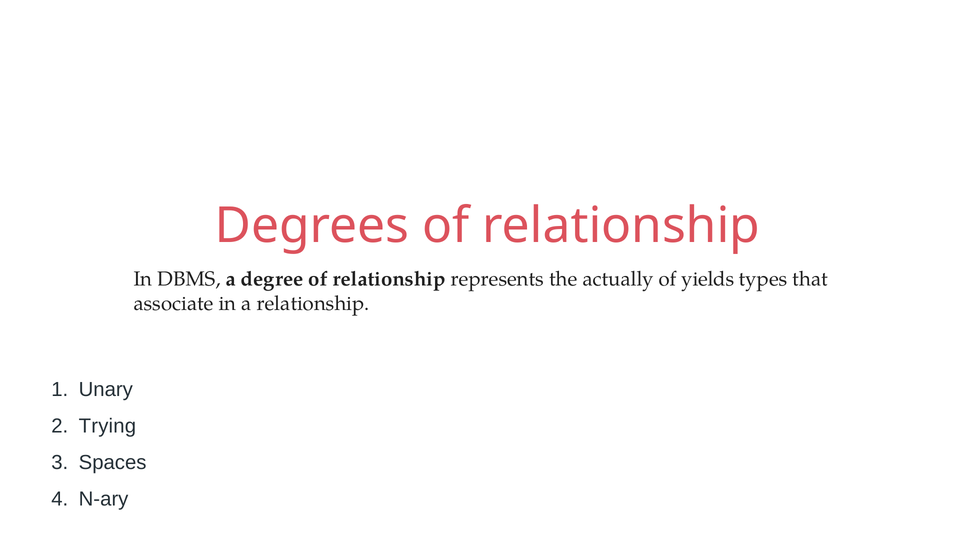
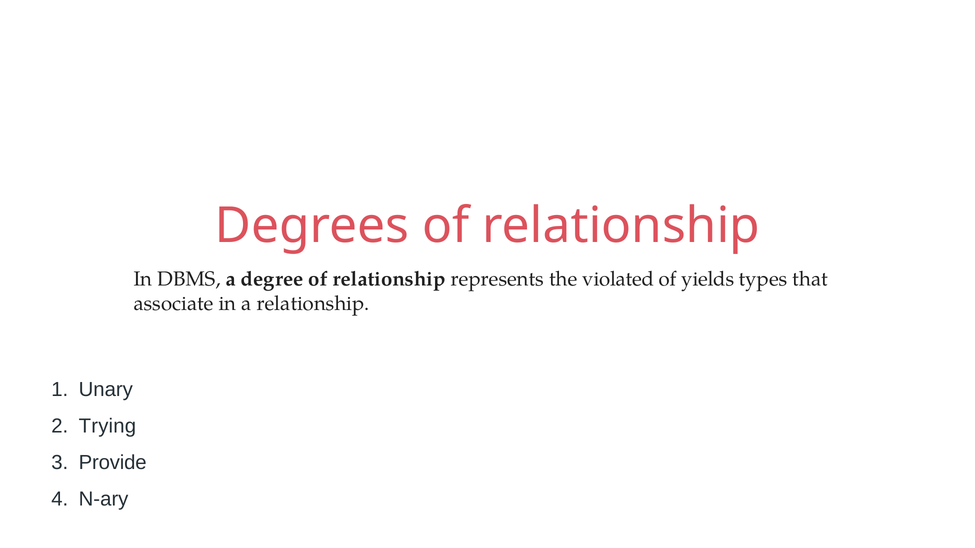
actually: actually -> violated
Spaces: Spaces -> Provide
